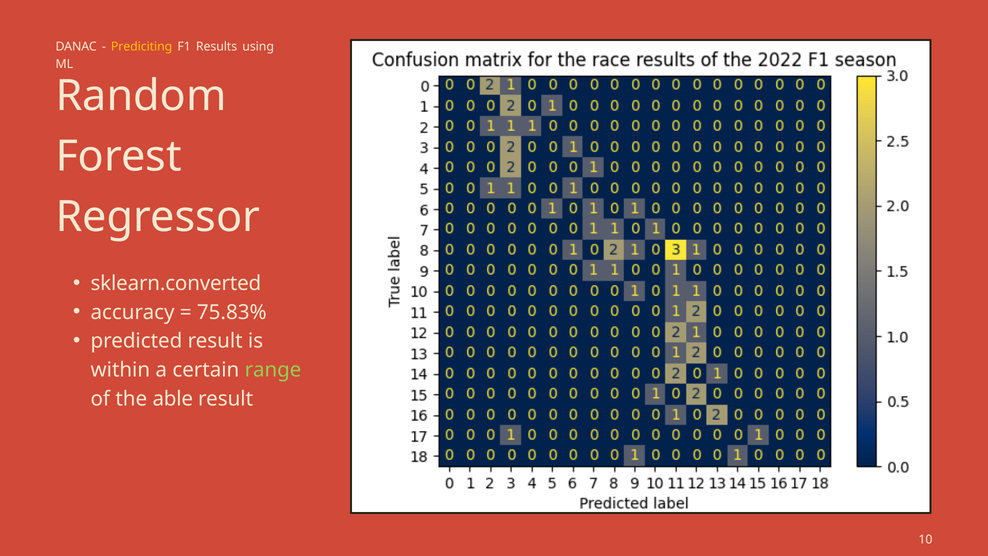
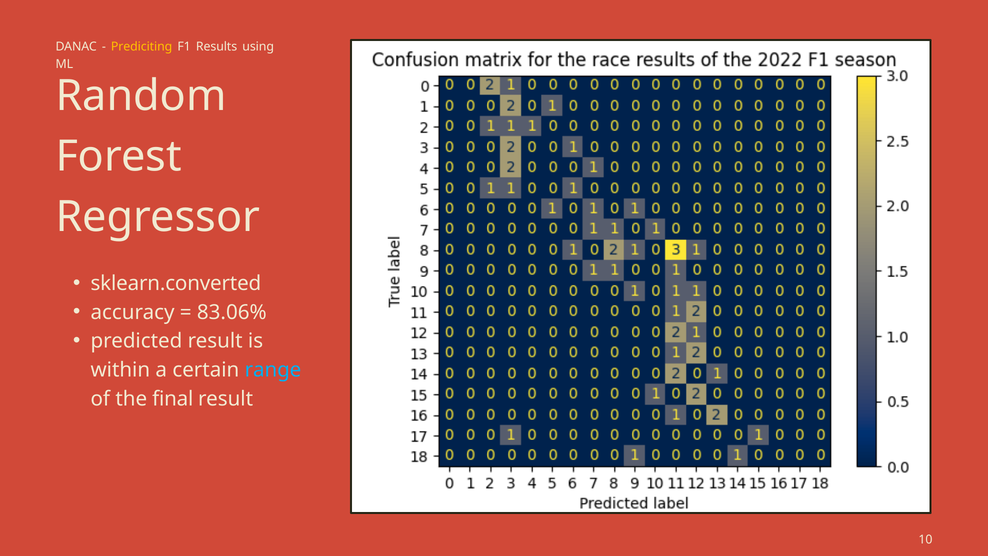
75.83%: 75.83% -> 83.06%
range colour: light green -> light blue
able: able -> final
